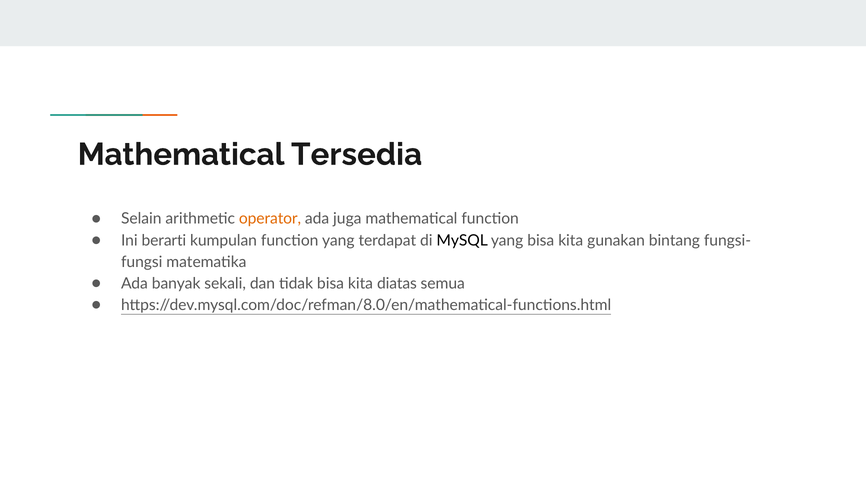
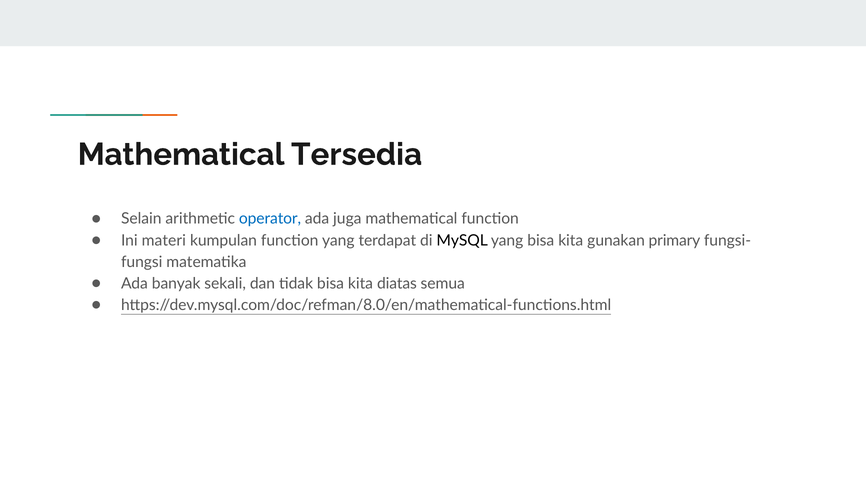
operator colour: orange -> blue
berarti: berarti -> materi
bintang: bintang -> primary
